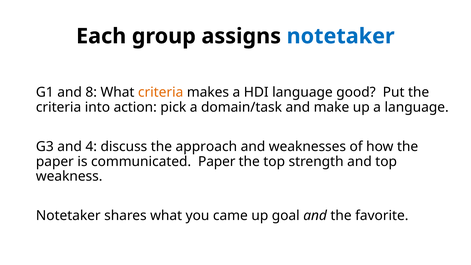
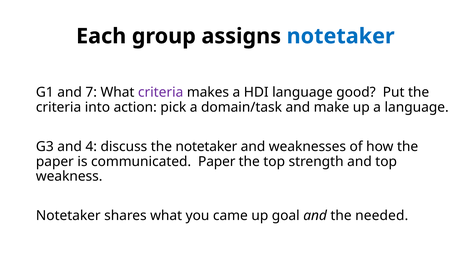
8: 8 -> 7
criteria at (161, 92) colour: orange -> purple
the approach: approach -> notetaker
favorite: favorite -> needed
